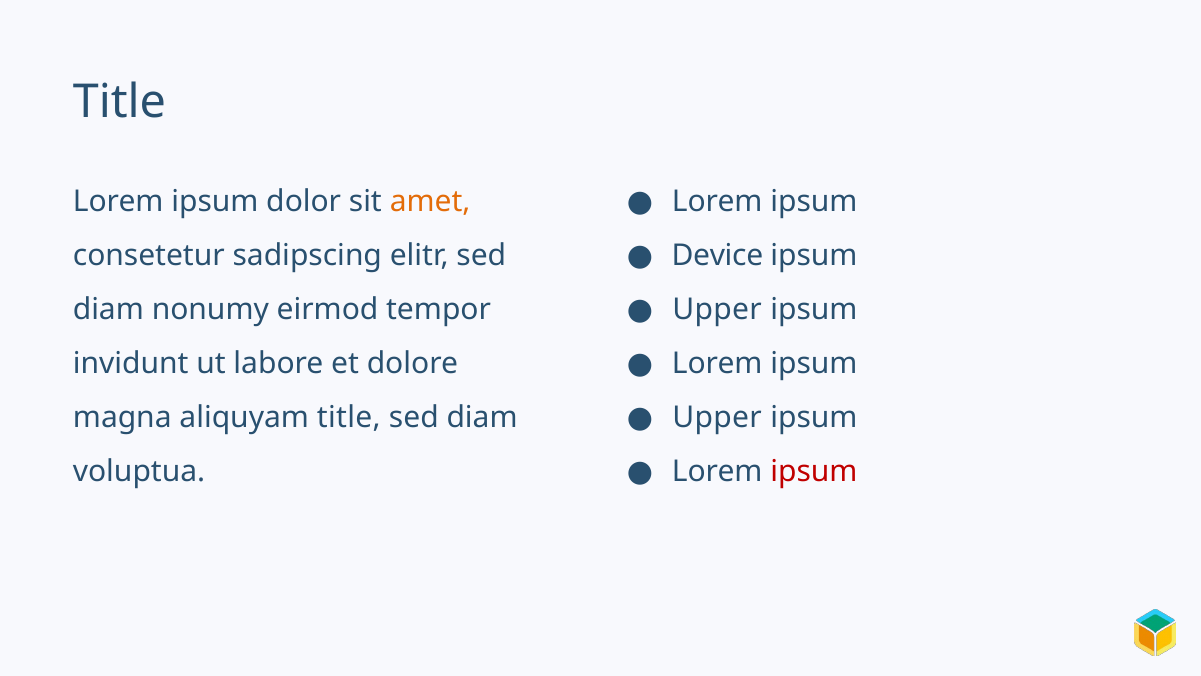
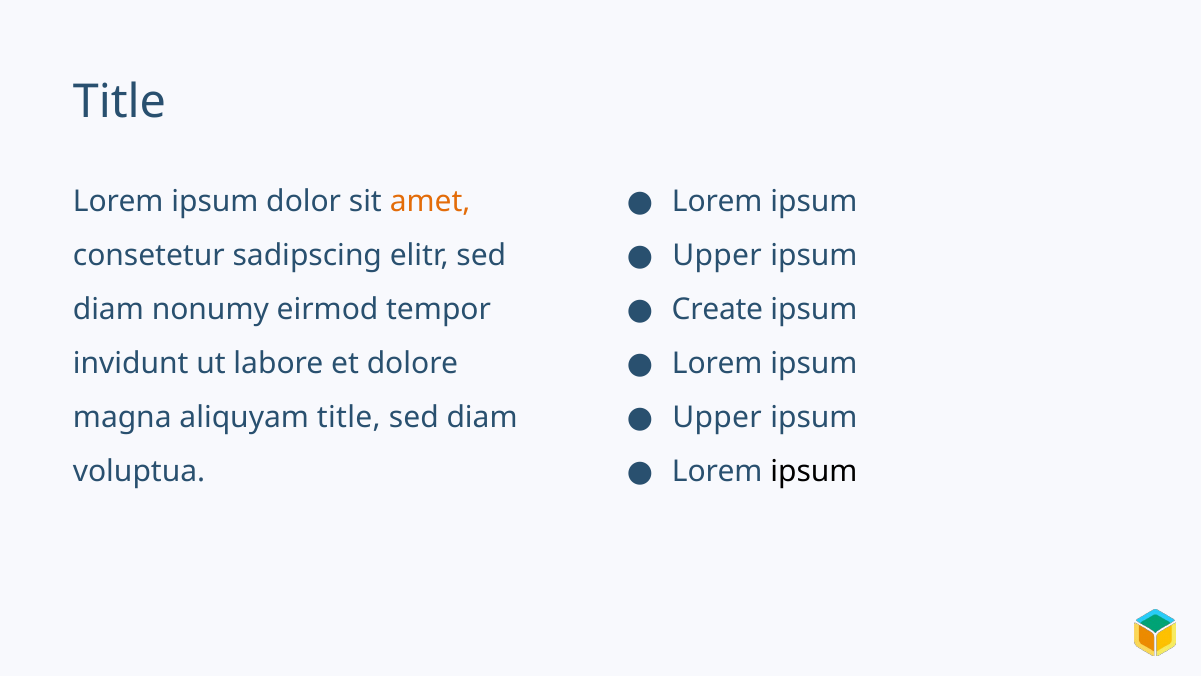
Device at (717, 256): Device -> Upper
Upper at (717, 310): Upper -> Create
ipsum at (814, 472) colour: red -> black
